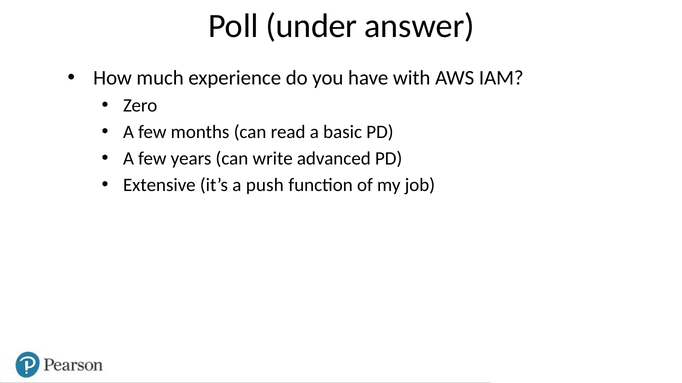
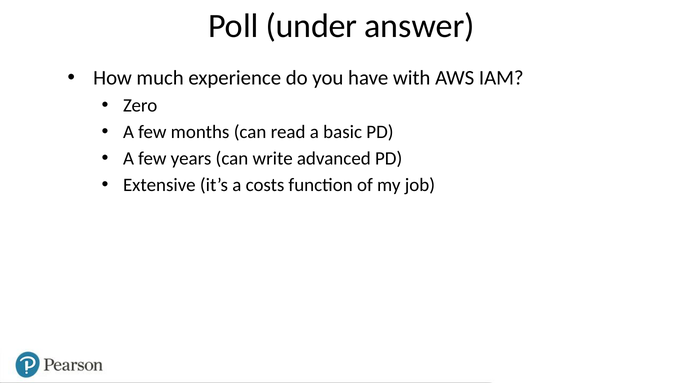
push: push -> costs
